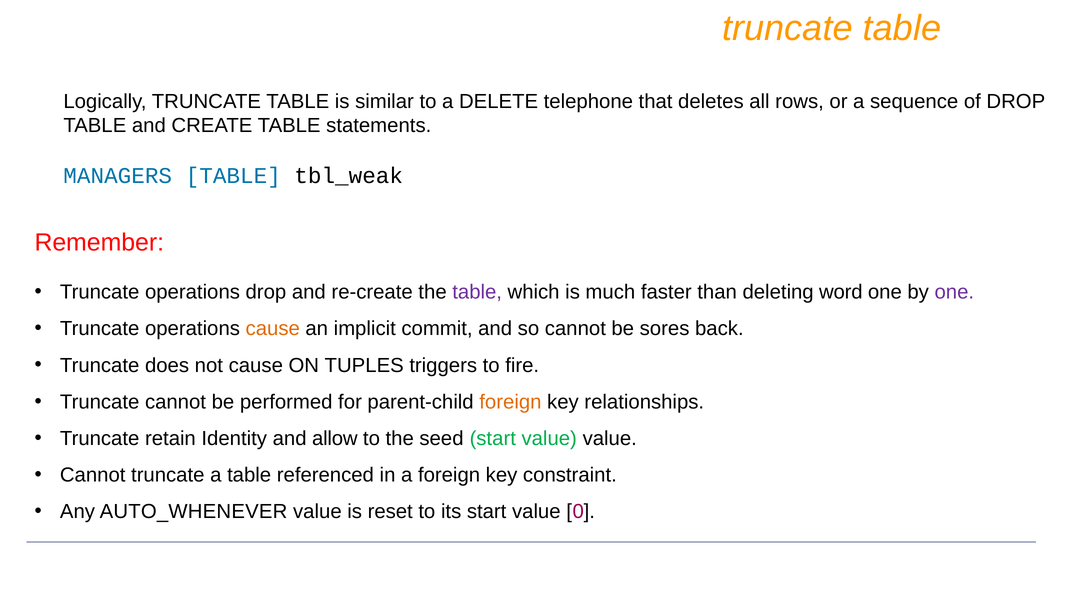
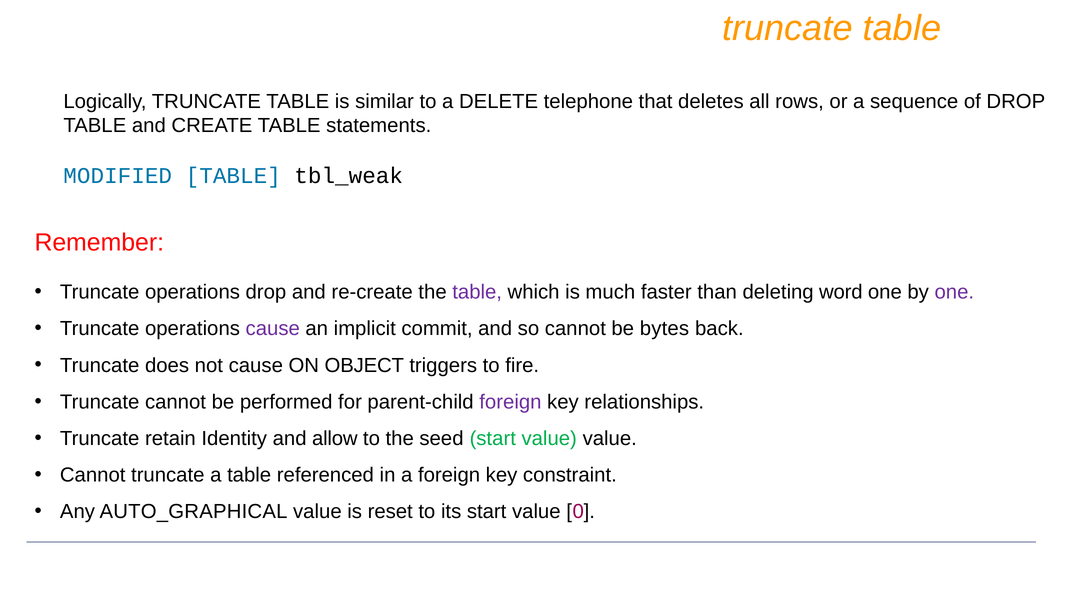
MANAGERS: MANAGERS -> MODIFIED
cause at (273, 329) colour: orange -> purple
sores: sores -> bytes
TUPLES: TUPLES -> OBJECT
foreign at (510, 402) colour: orange -> purple
AUTO_WHENEVER: AUTO_WHENEVER -> AUTO_GRAPHICAL
